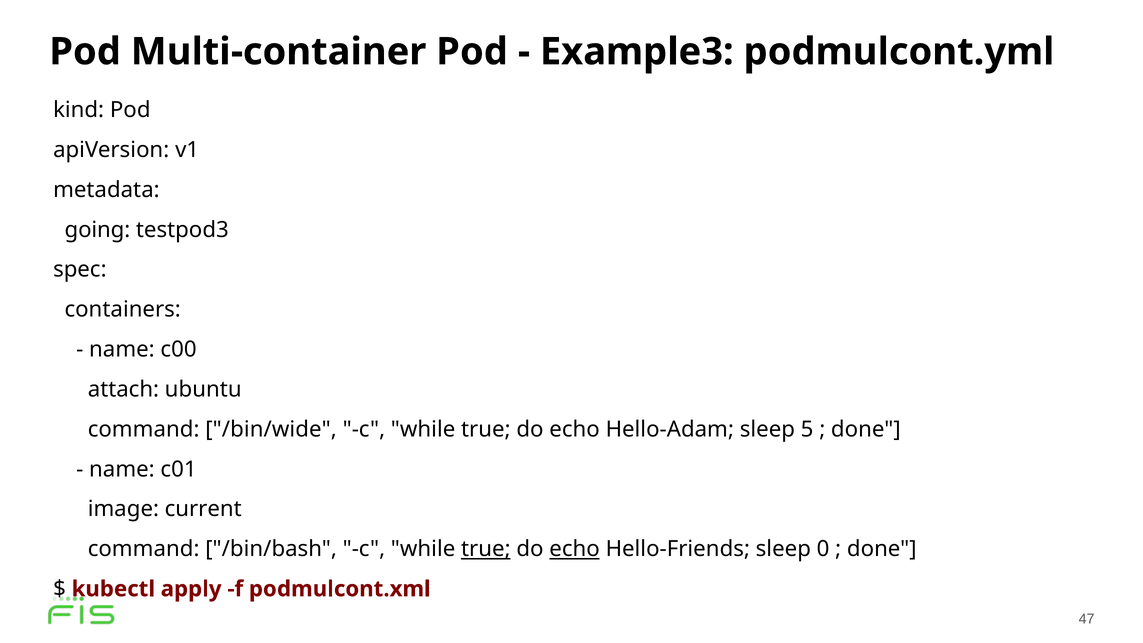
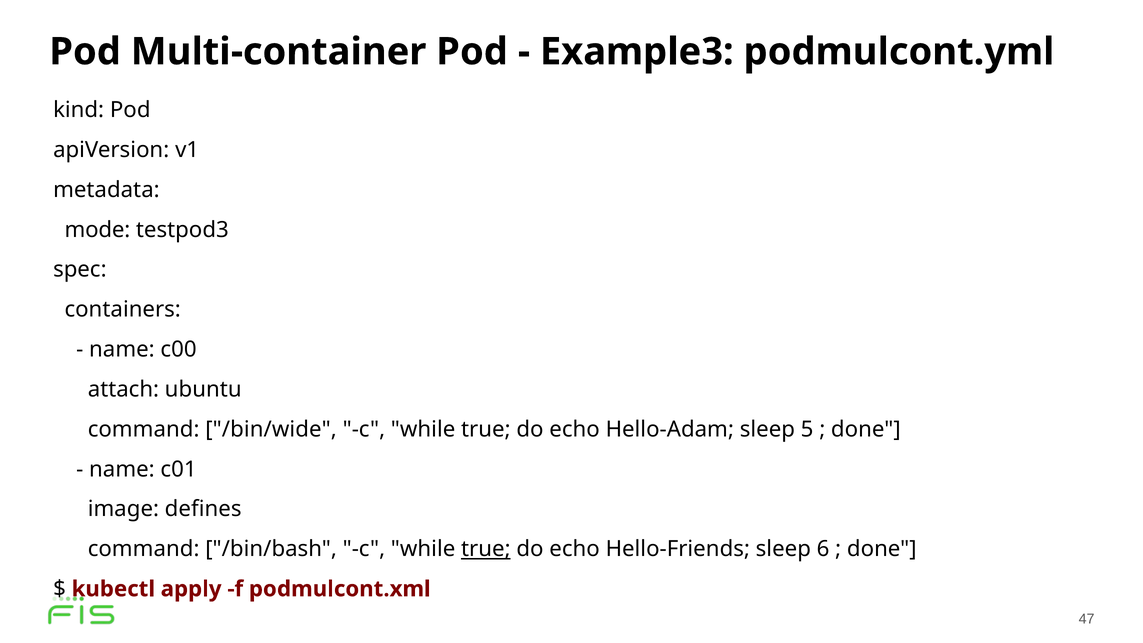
going: going -> mode
current: current -> defines
echo at (575, 549) underline: present -> none
0: 0 -> 6
